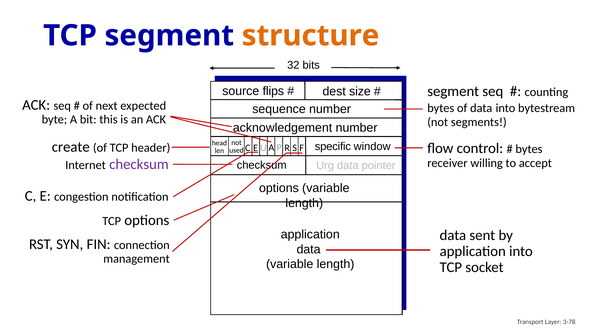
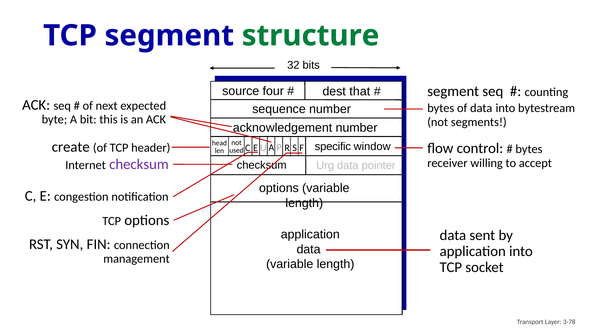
structure colour: orange -> green
flips: flips -> four
size: size -> that
